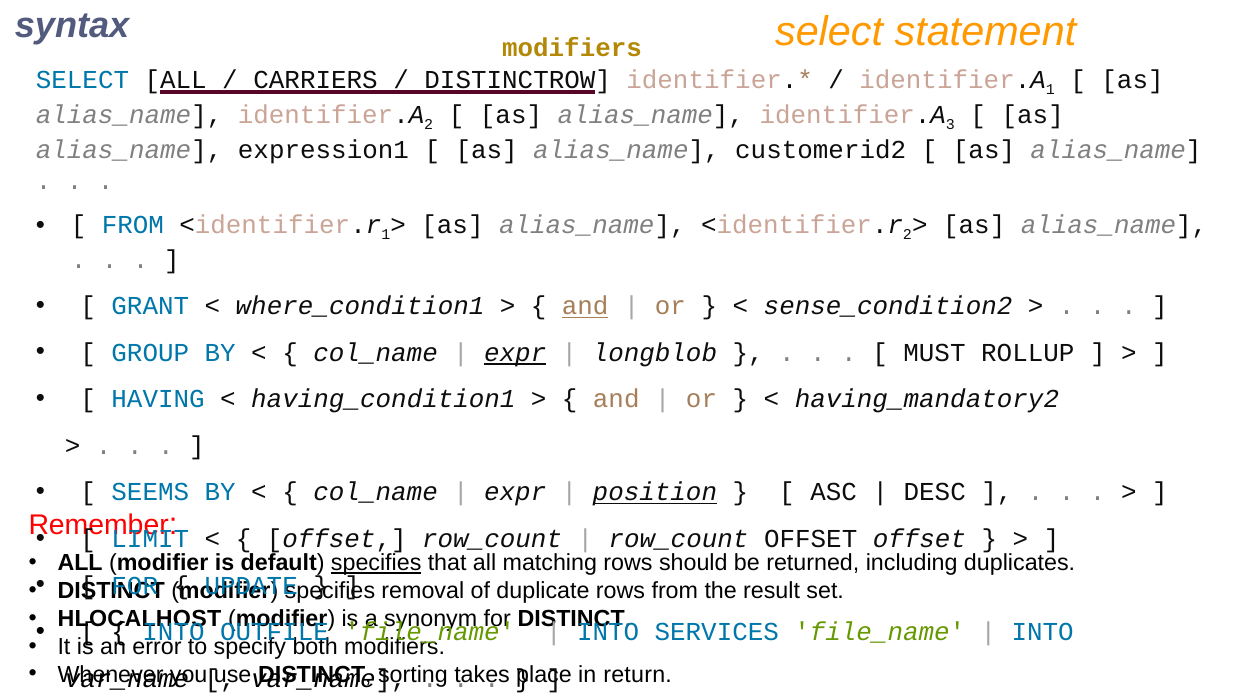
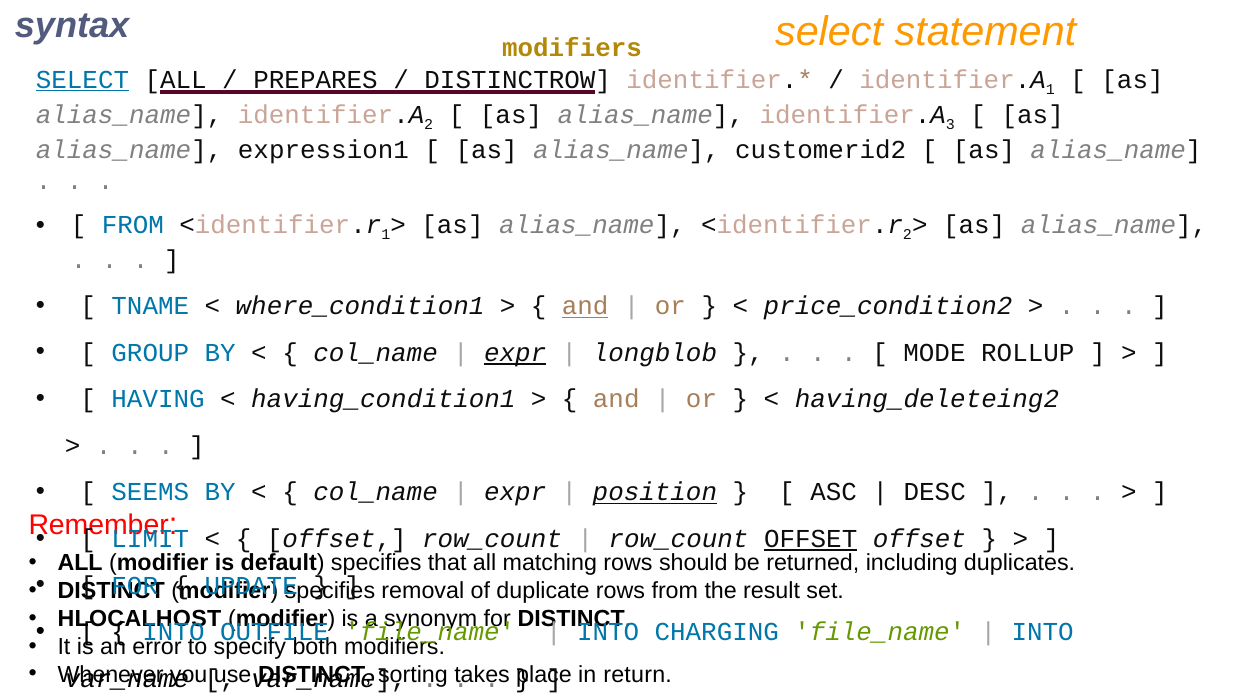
SELECT at (82, 79) underline: none -> present
CARRIERS: CARRIERS -> PREPARES
GRANT: GRANT -> TNAME
sense_condition2: sense_condition2 -> price_condition2
MUST: MUST -> MODE
having_mandatory2: having_mandatory2 -> having_deleteing2
OFFSET at (811, 539) underline: none -> present
specifies at (376, 563) underline: present -> none
SERVICES: SERVICES -> CHARGING
